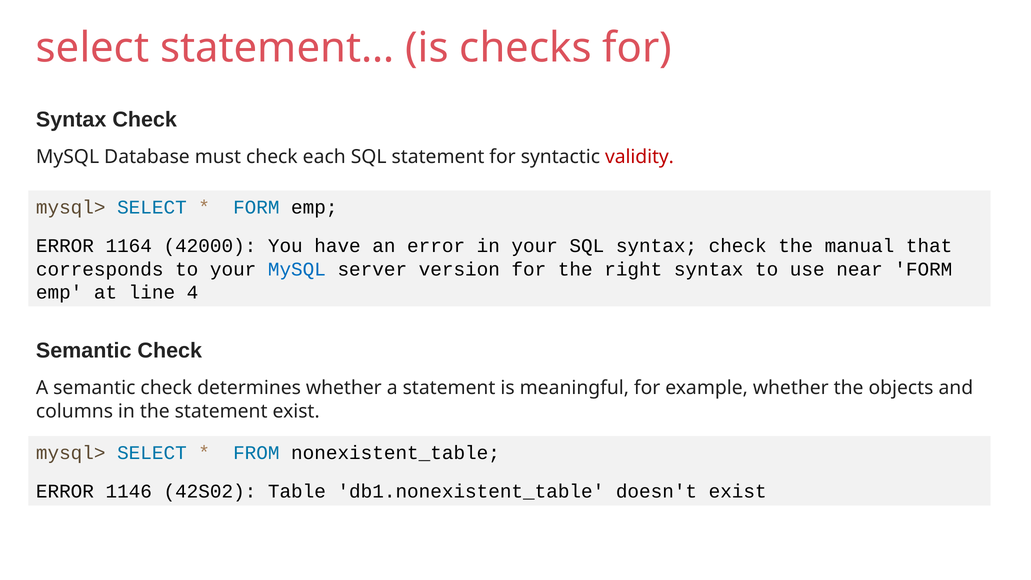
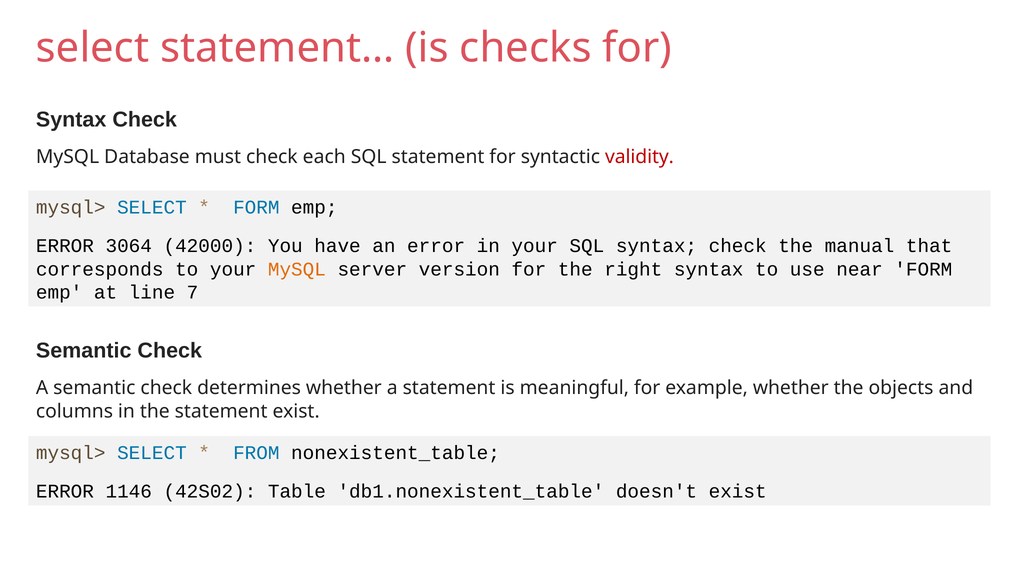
1164: 1164 -> 3064
MySQL at (297, 269) colour: blue -> orange
4: 4 -> 7
